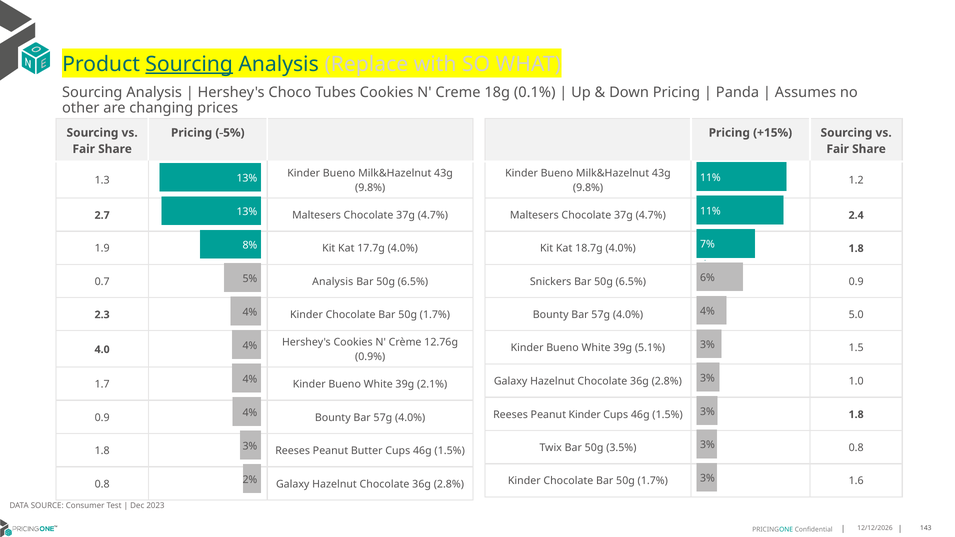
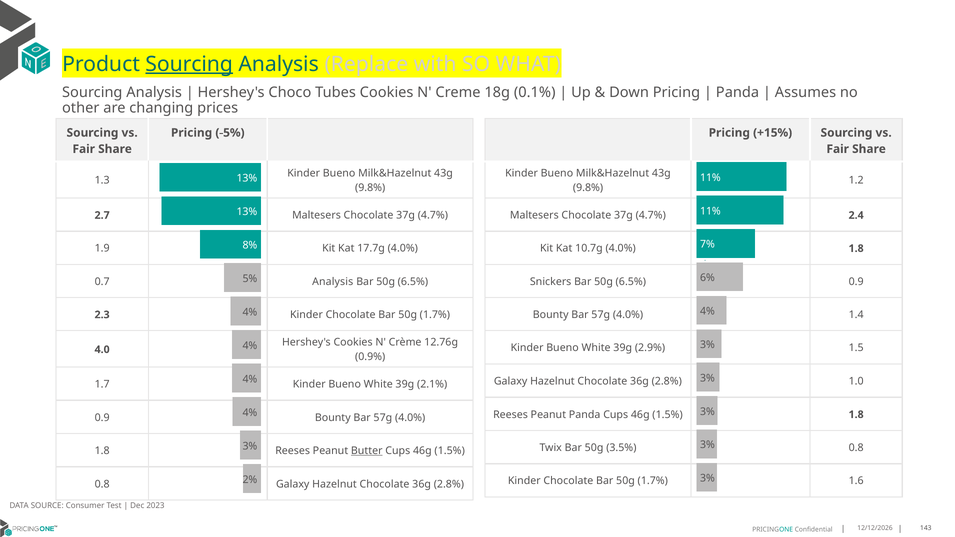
18.7g: 18.7g -> 10.7g
5.0: 5.0 -> 1.4
5.1%: 5.1% -> 2.9%
Peanut Kinder: Kinder -> Panda
Butter underline: none -> present
